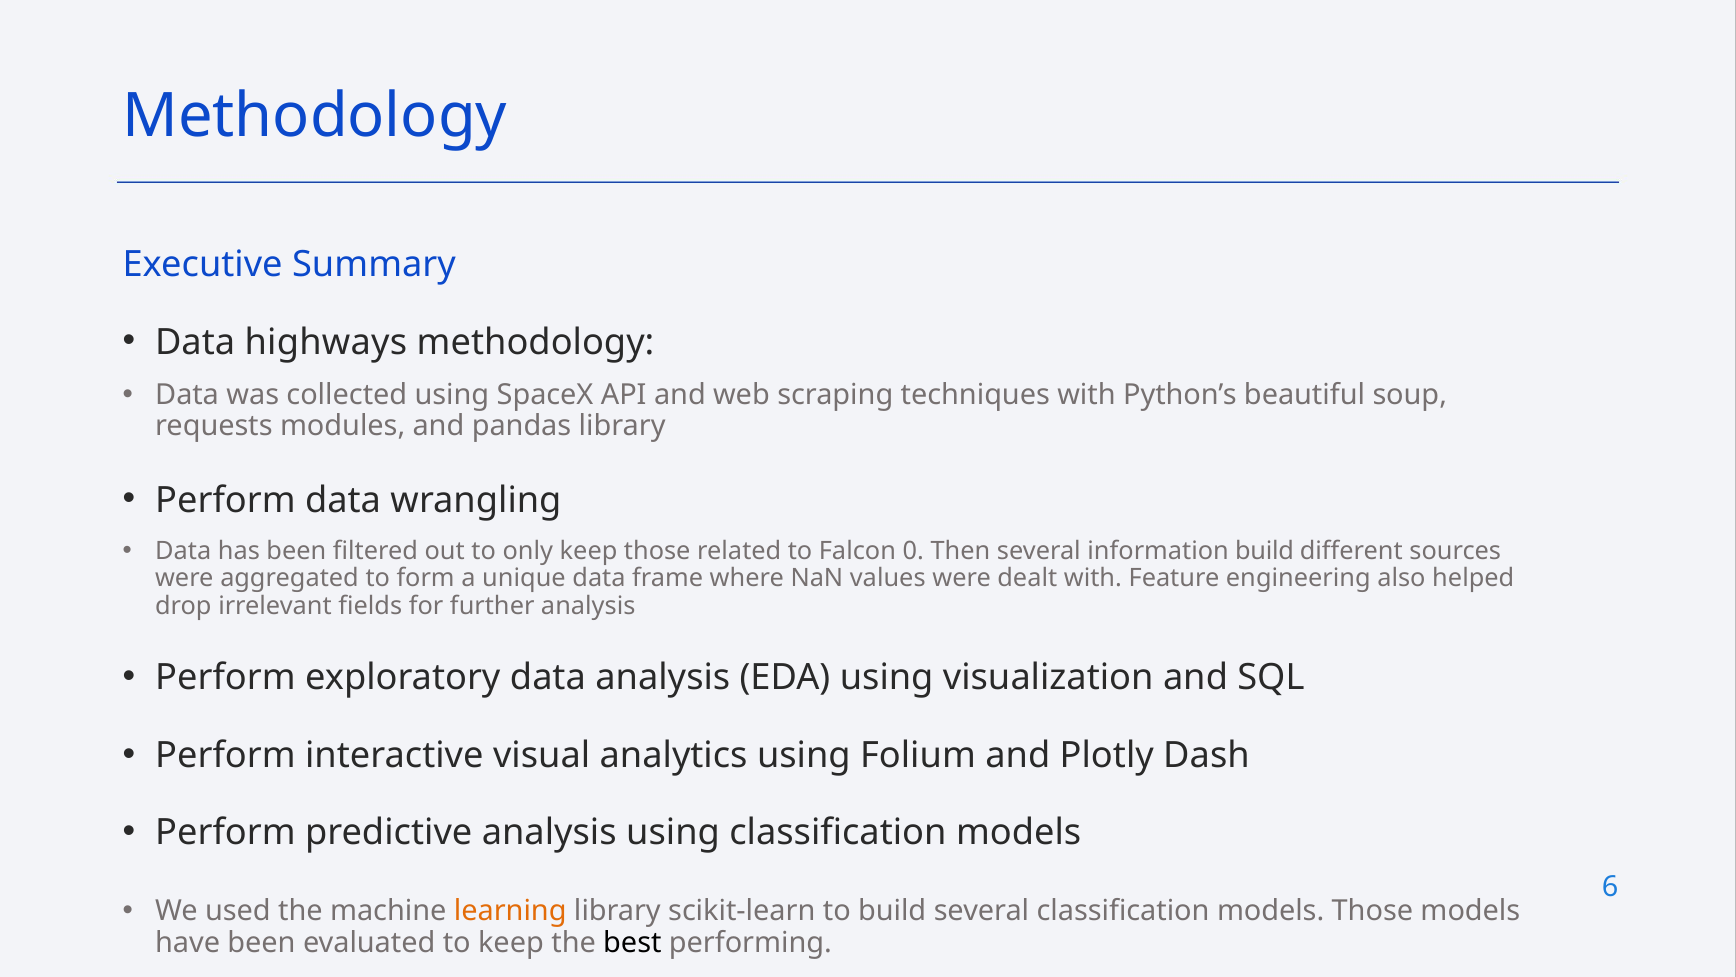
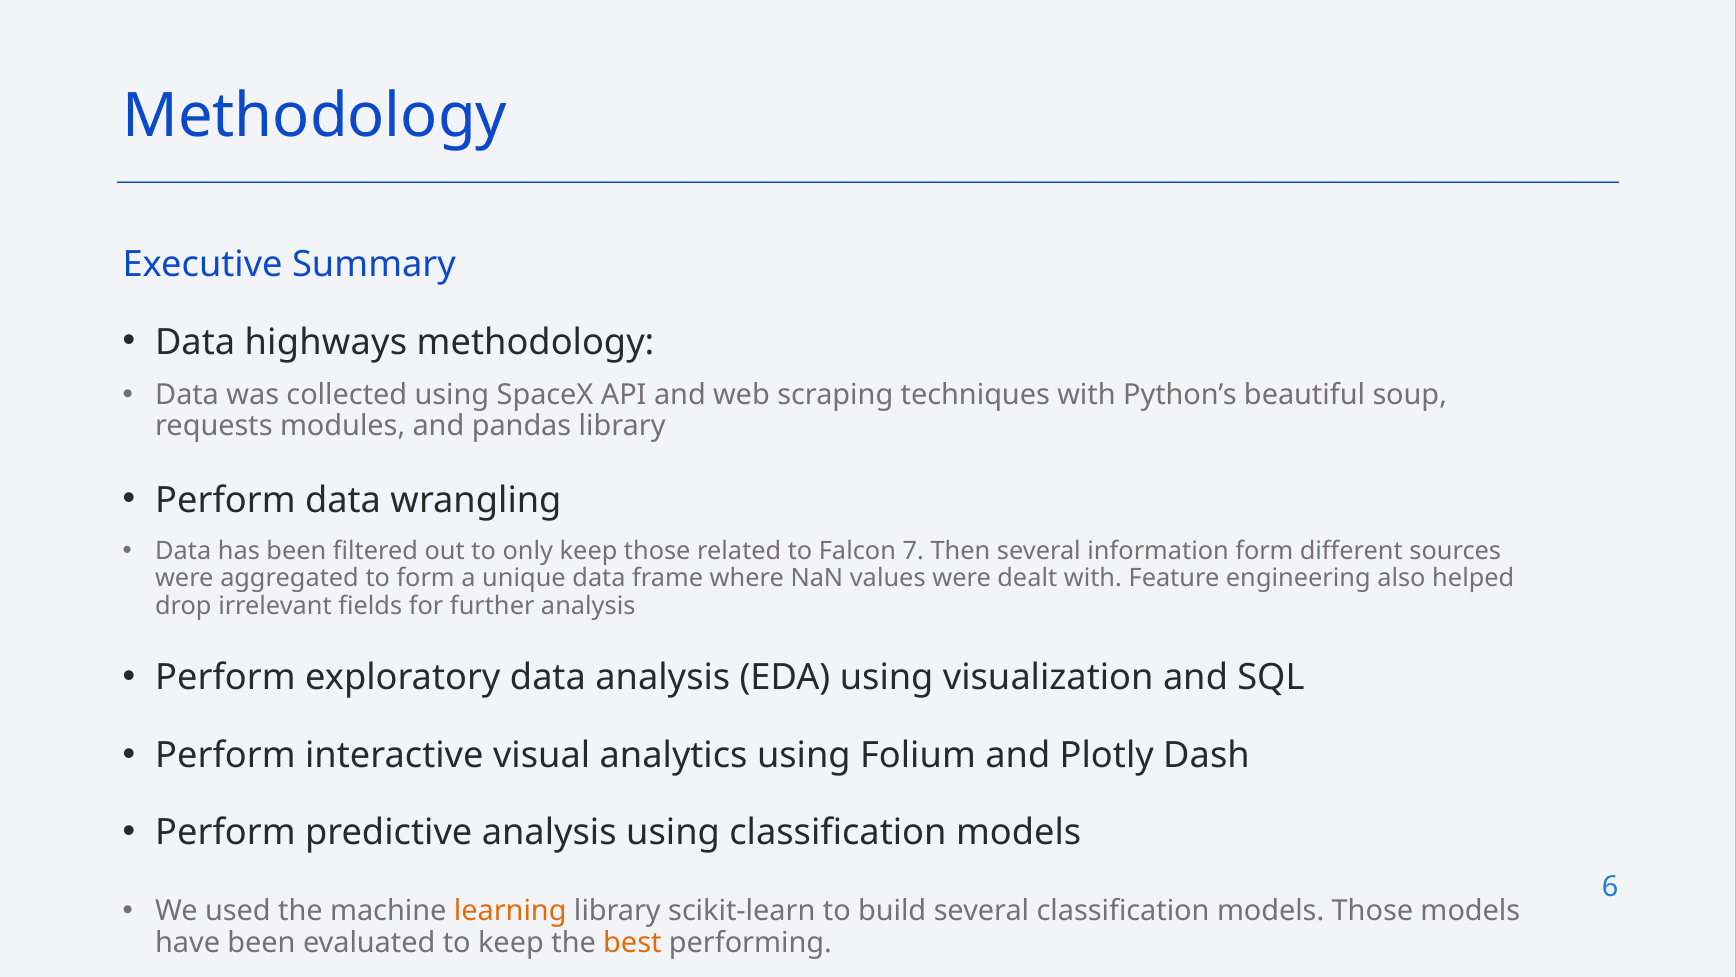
0: 0 -> 7
information build: build -> form
best colour: black -> orange
